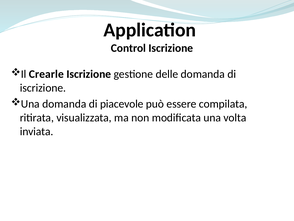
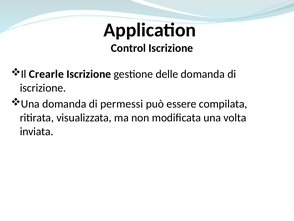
piacevole: piacevole -> permessi
